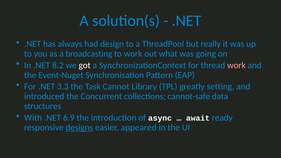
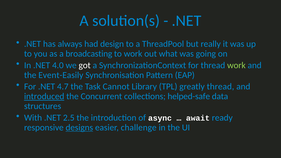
8.2: 8.2 -> 4.0
work at (236, 65) colour: pink -> light green
Event-Nuget: Event-Nuget -> Event-Easily
3.3: 3.3 -> 4.7
greatly setting: setting -> thread
introduced underline: none -> present
cannot-safe: cannot-safe -> helped-safe
6.9: 6.9 -> 2.5
appeared: appeared -> challenge
